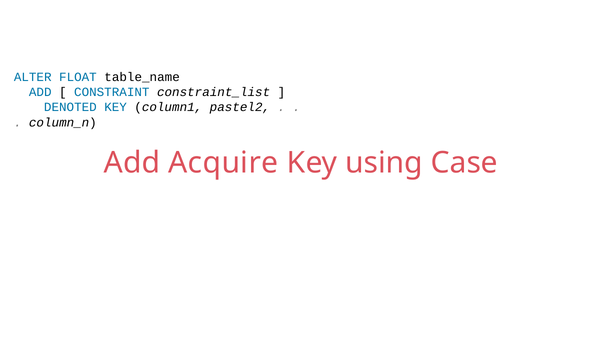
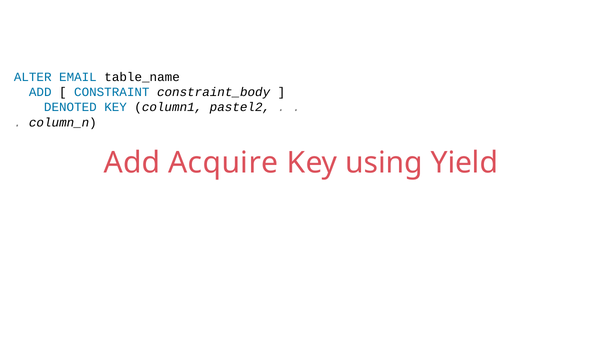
FLOAT: FLOAT -> EMAIL
constraint_list: constraint_list -> constraint_body
Case: Case -> Yield
